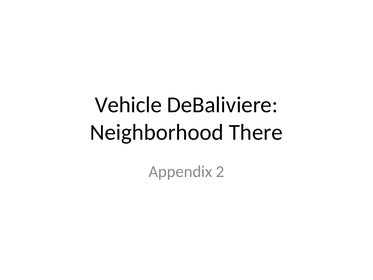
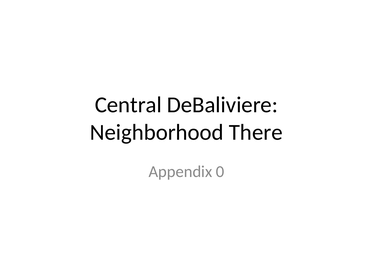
Vehicle: Vehicle -> Central
2: 2 -> 0
